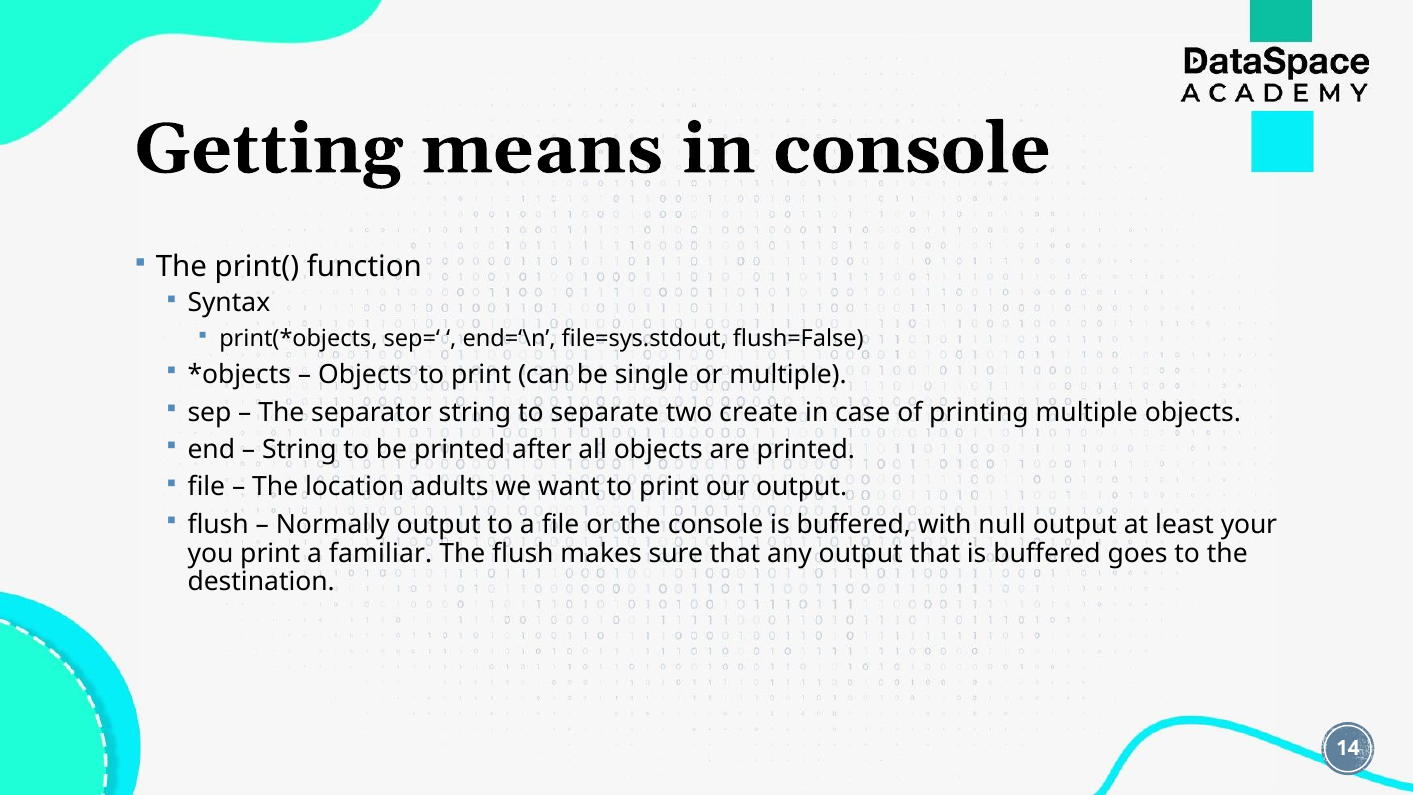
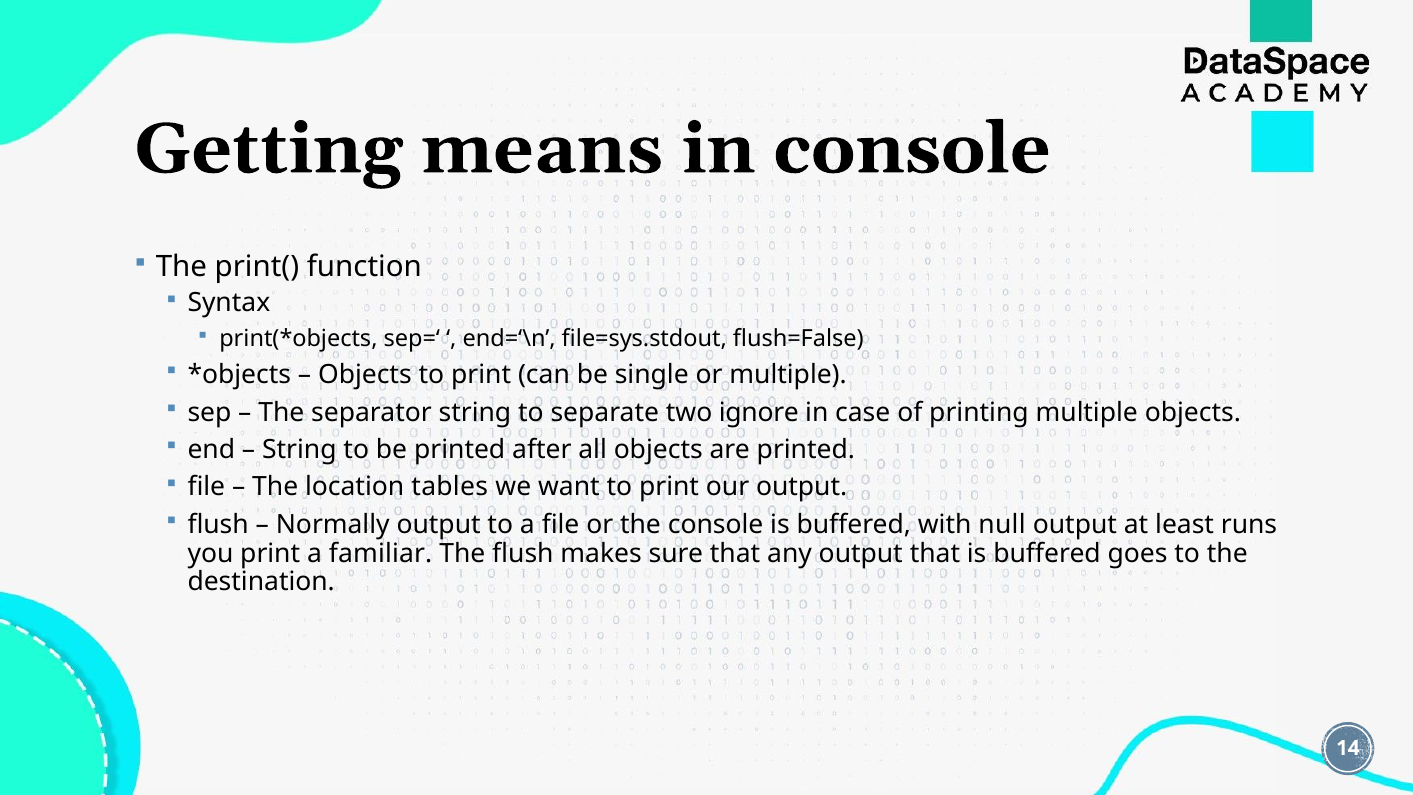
create: create -> ignore
adults: adults -> tables
your: your -> runs
